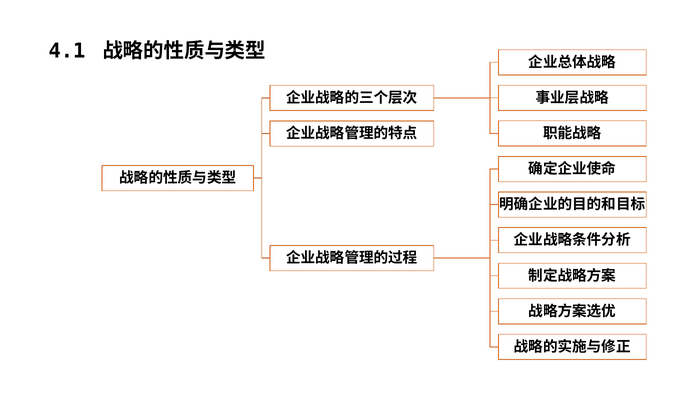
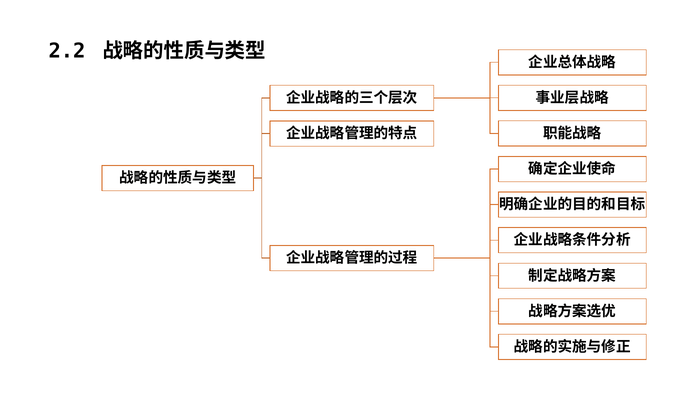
4.1: 4.1 -> 2.2
